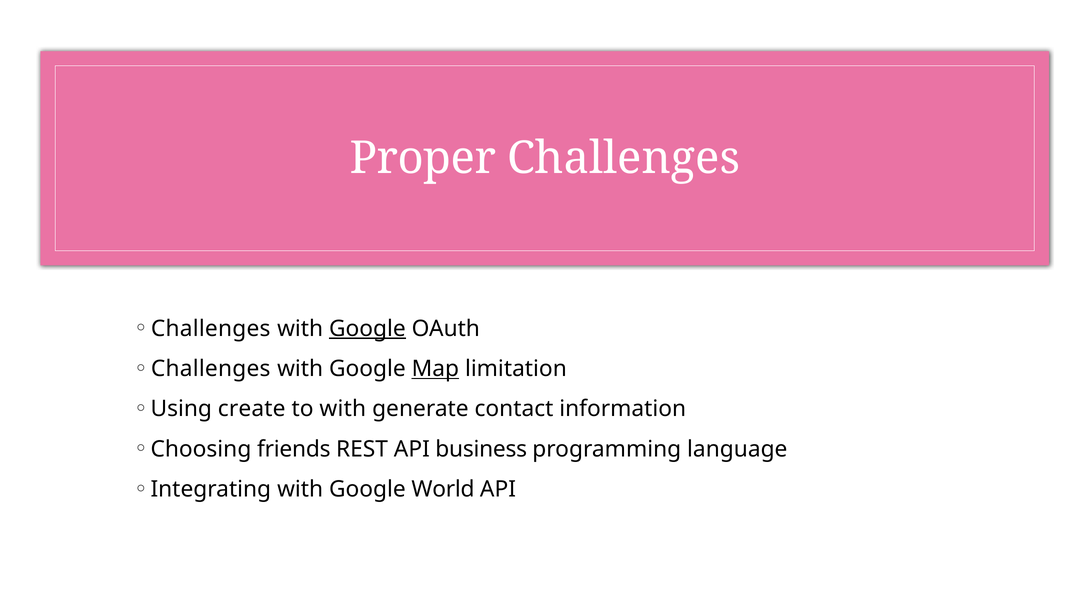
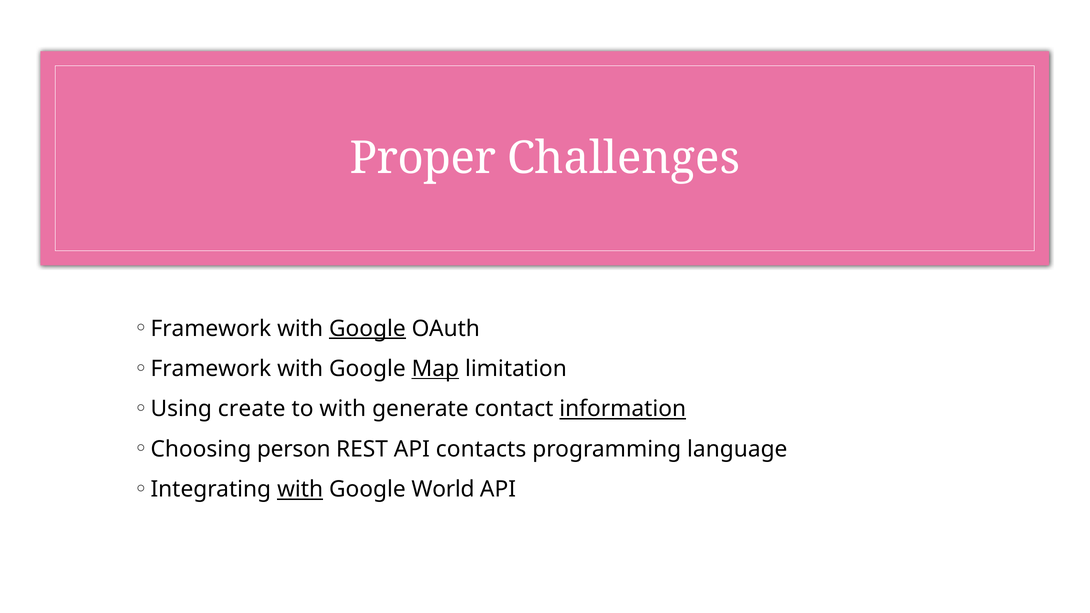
Challenges at (211, 329): Challenges -> Framework
Challenges at (211, 369): Challenges -> Framework
information underline: none -> present
friends: friends -> person
business: business -> contacts
with at (300, 490) underline: none -> present
